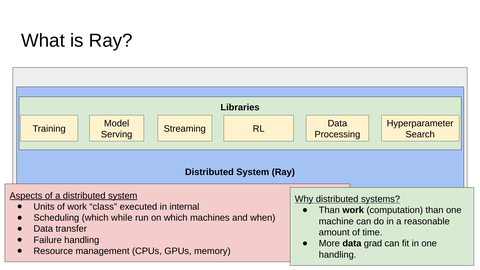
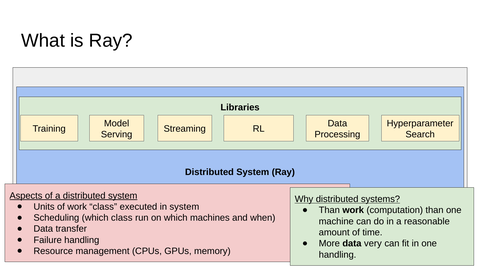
in internal: internal -> system
which while: while -> class
grad: grad -> very
